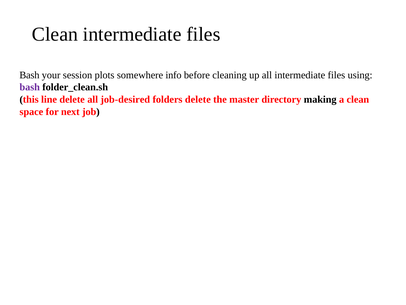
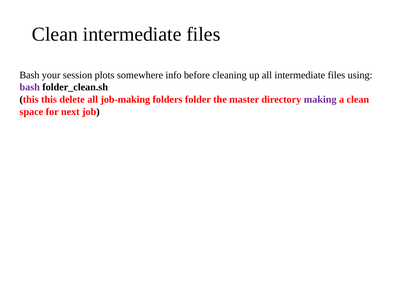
this line: line -> this
job-desired: job-desired -> job-making
folders delete: delete -> folder
making colour: black -> purple
